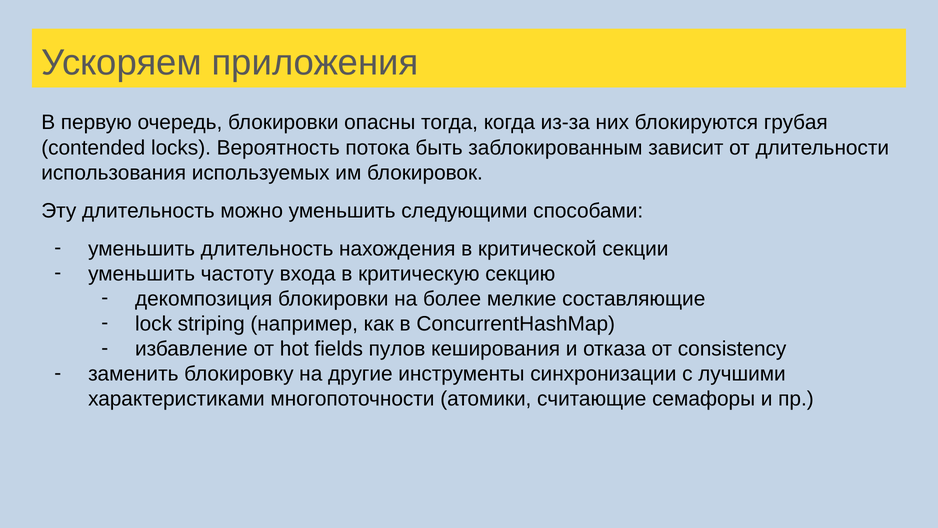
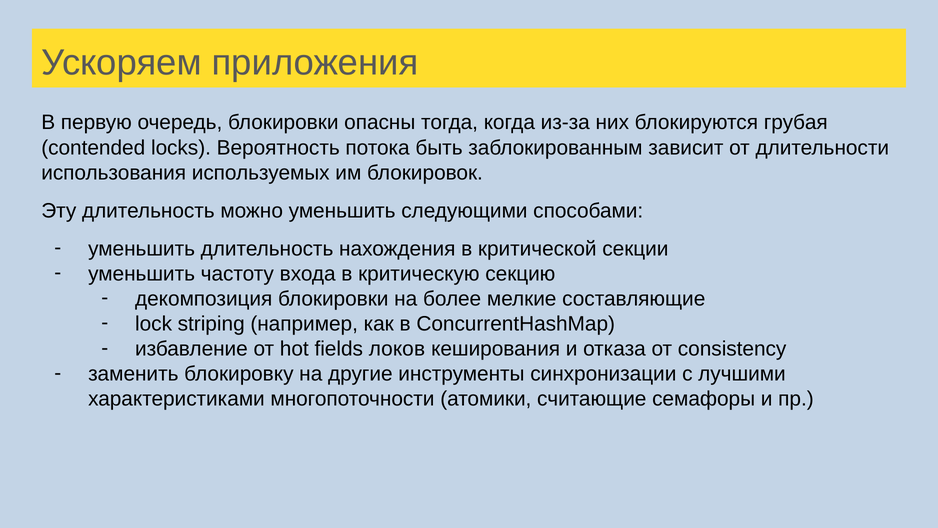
пулов: пулов -> локов
